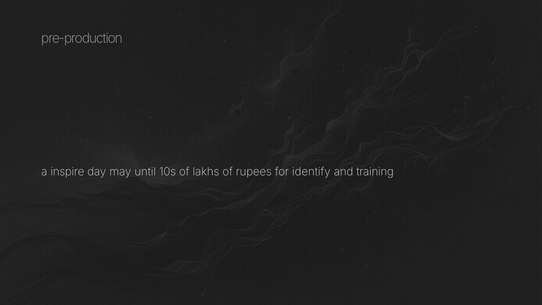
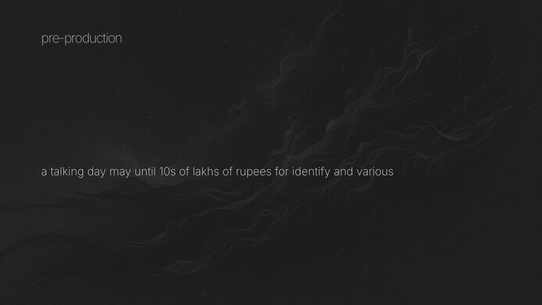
inspire: inspire -> talking
training: training -> various
